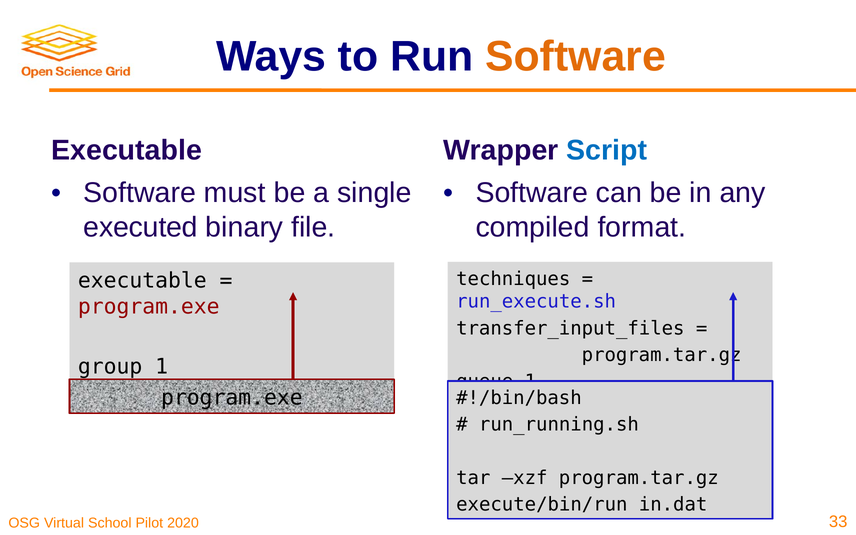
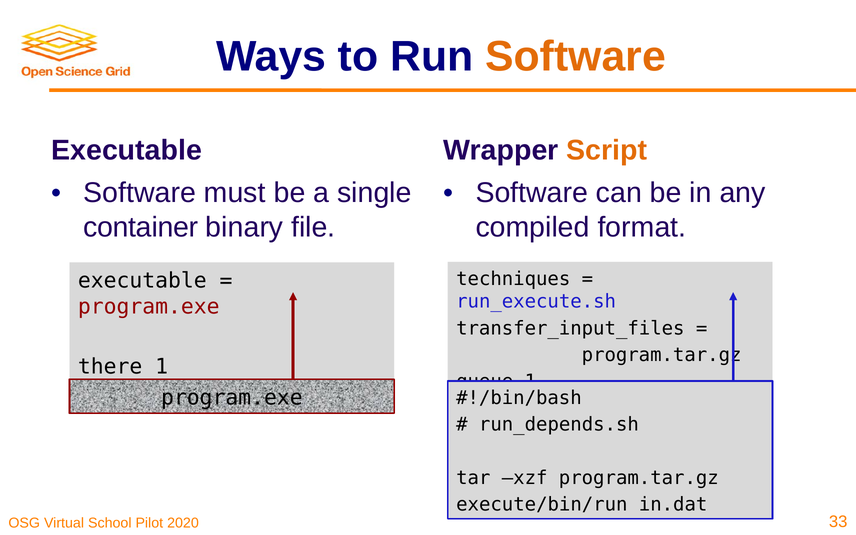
Script colour: blue -> orange
executed: executed -> container
group: group -> there
run_running.sh: run_running.sh -> run_depends.sh
